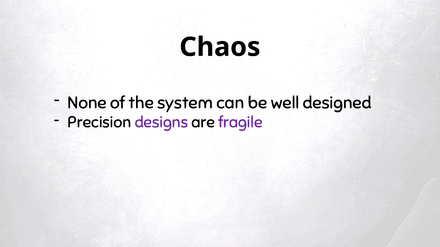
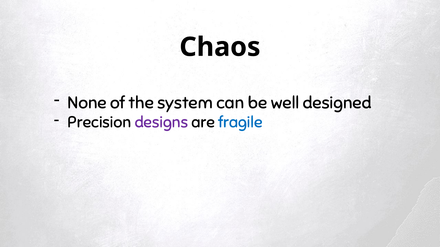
fragile colour: purple -> blue
